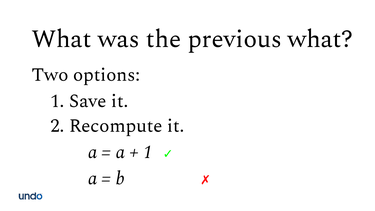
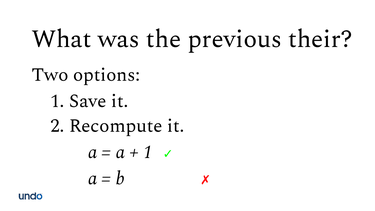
previous what: what -> their
